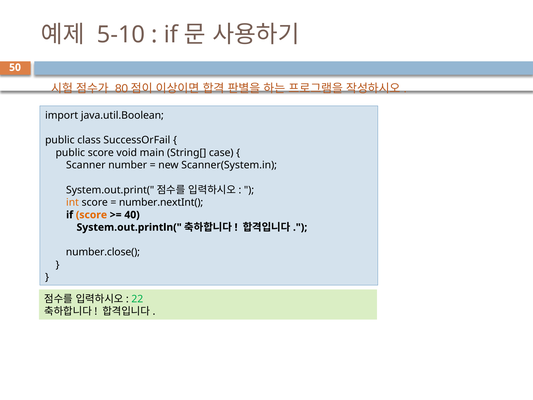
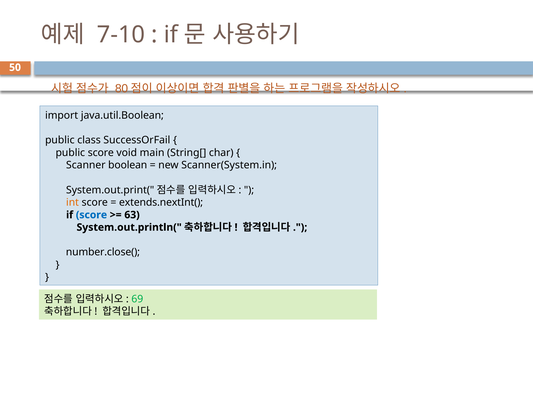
5-10: 5-10 -> 7-10
case: case -> char
number: number -> boolean
number.nextInt(: number.nextInt( -> extends.nextInt(
score at (91, 215) colour: orange -> blue
40: 40 -> 63
22: 22 -> 69
